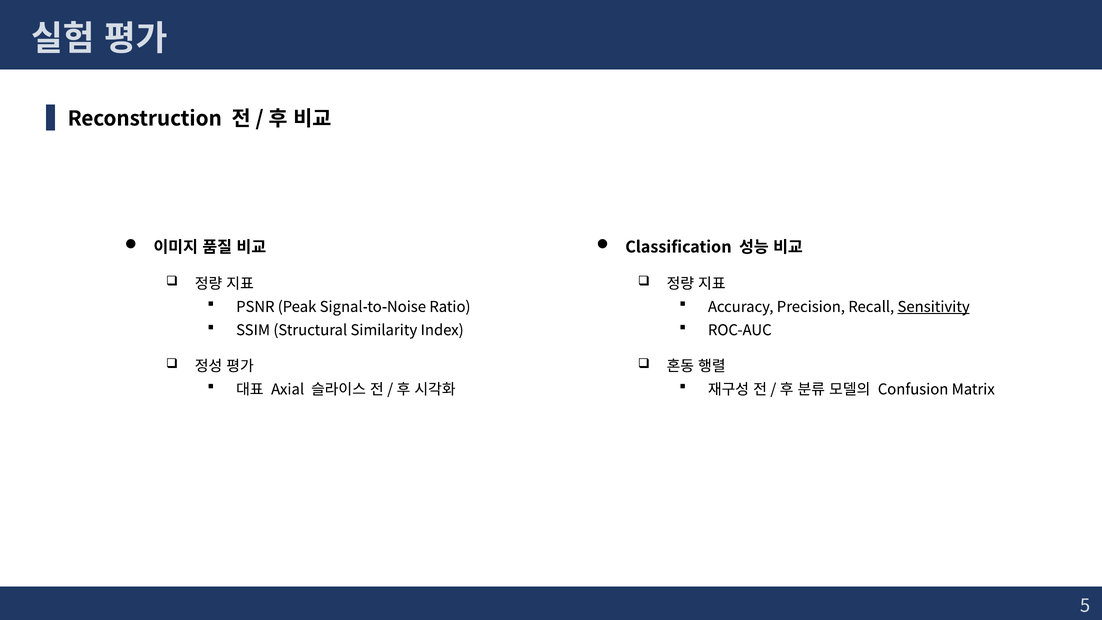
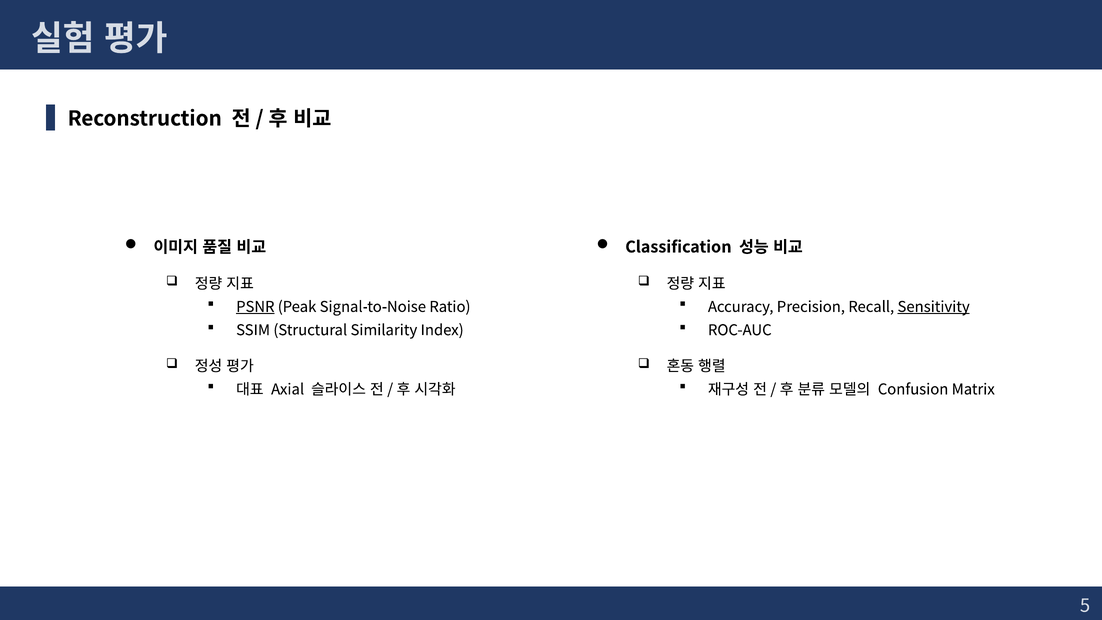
PSNR underline: none -> present
